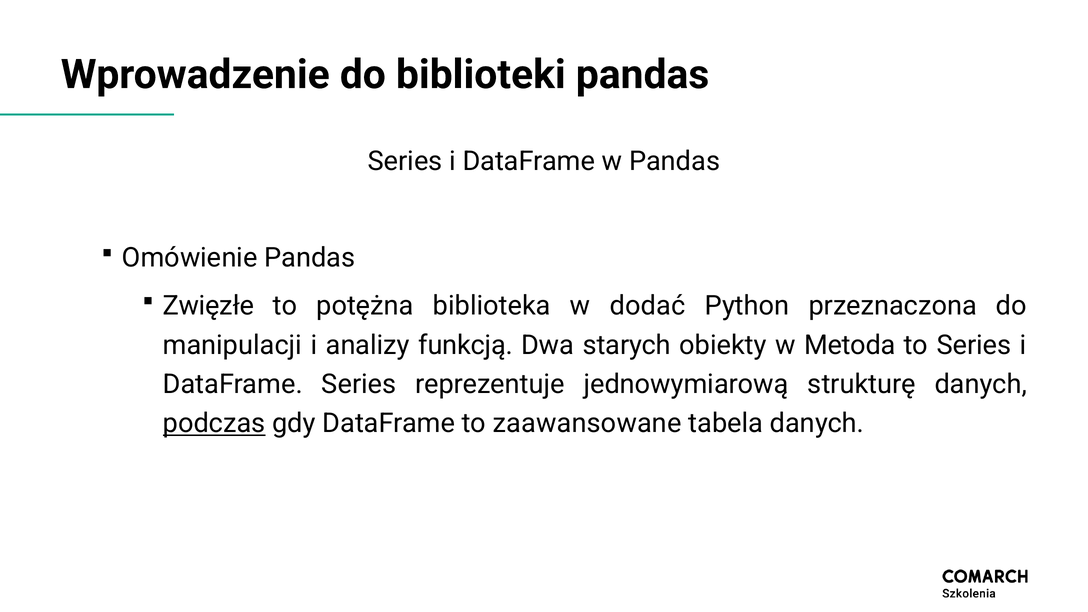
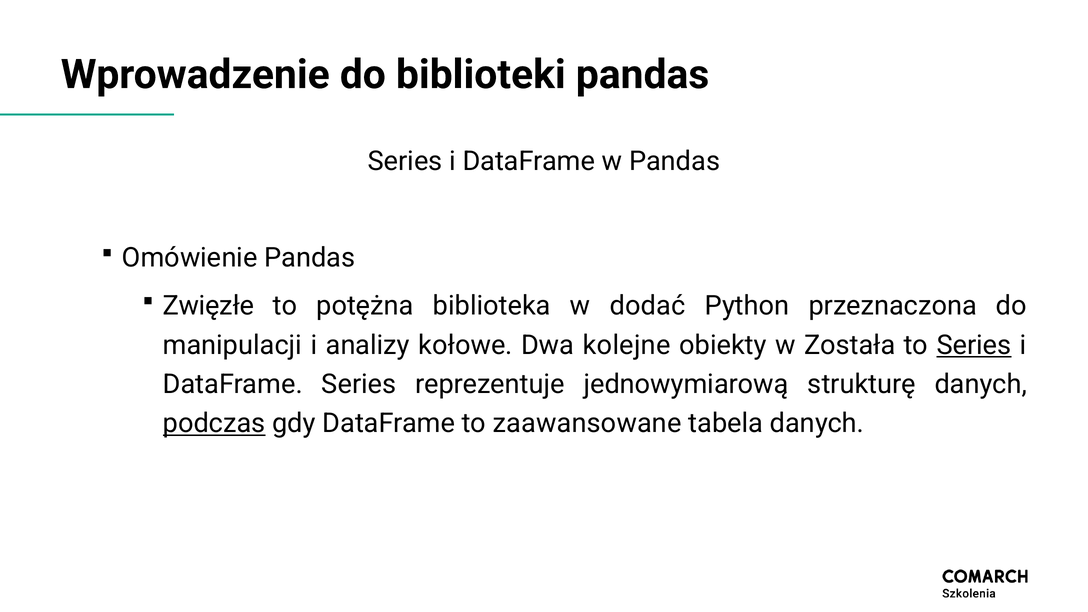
funkcją: funkcją -> kołowe
starych: starych -> kolejne
Metoda: Metoda -> Została
Series at (974, 345) underline: none -> present
